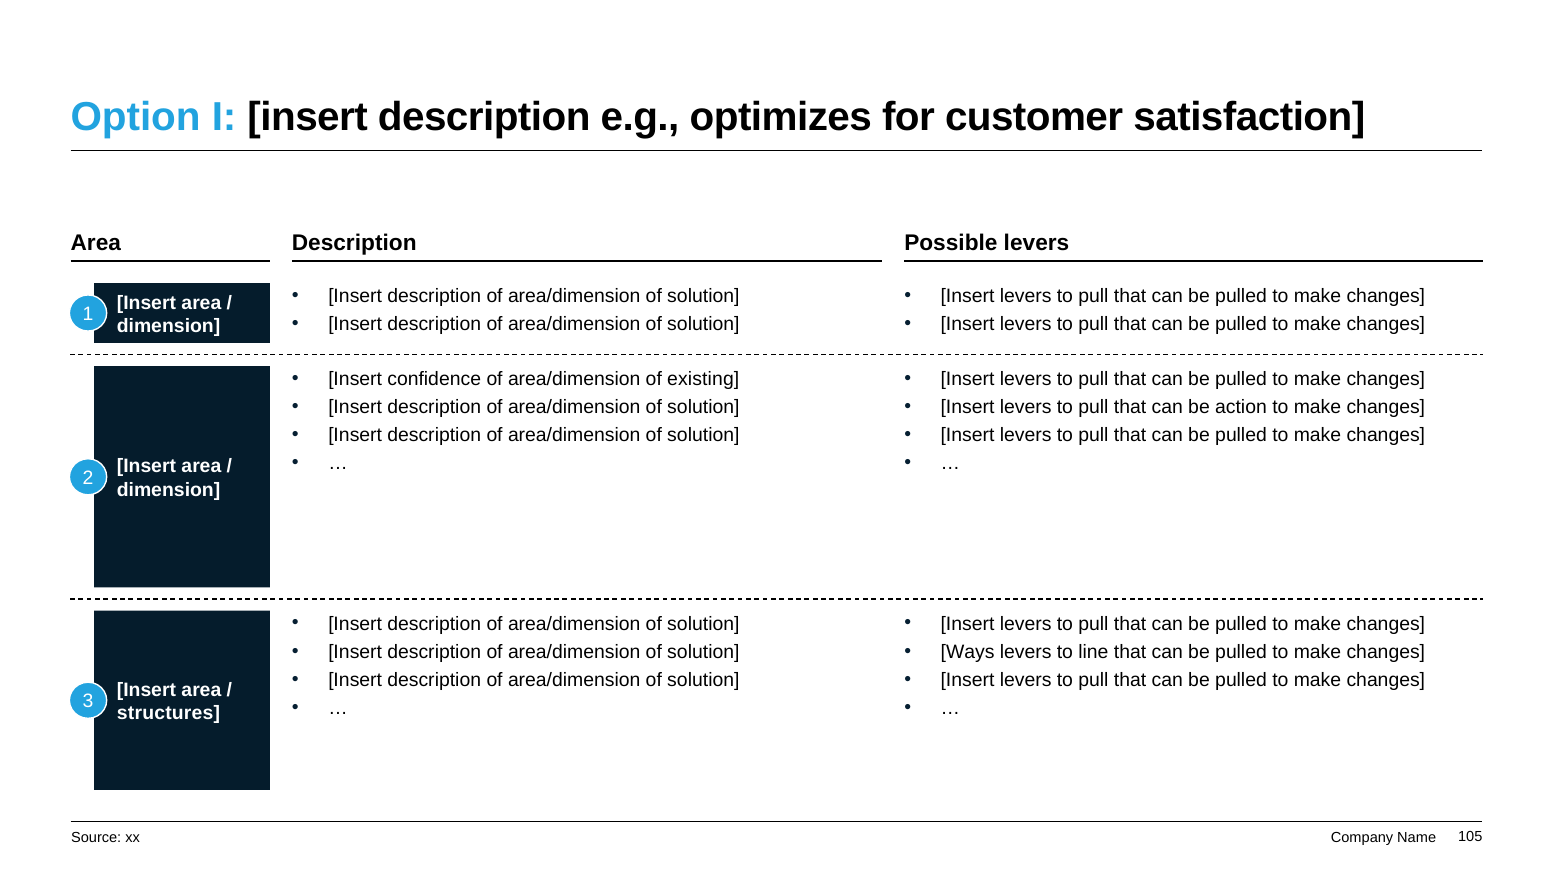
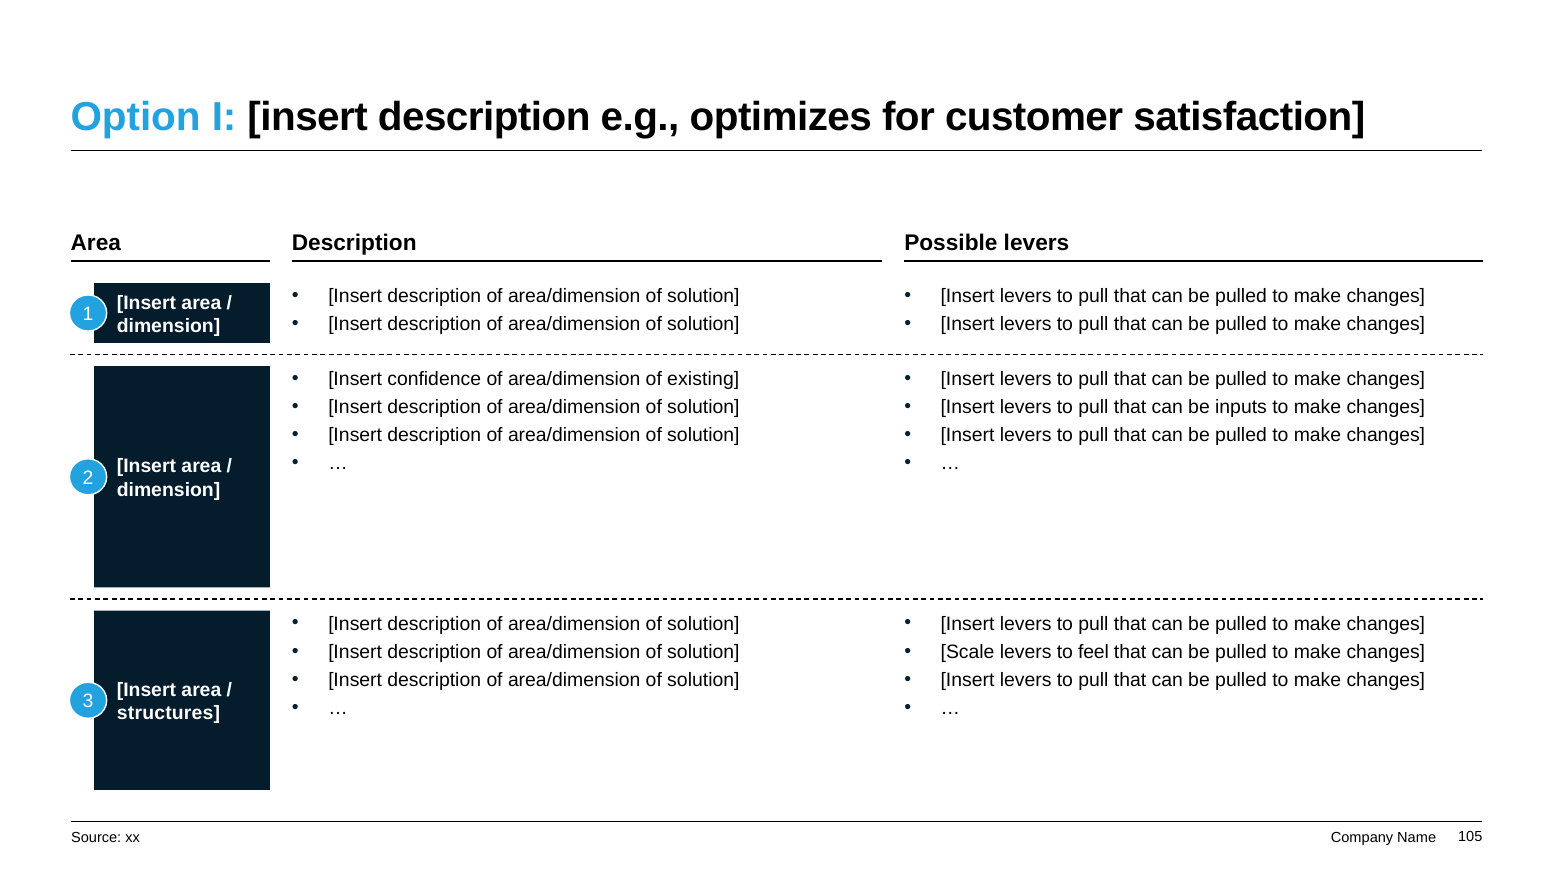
action: action -> inputs
Ways: Ways -> Scale
line: line -> feel
